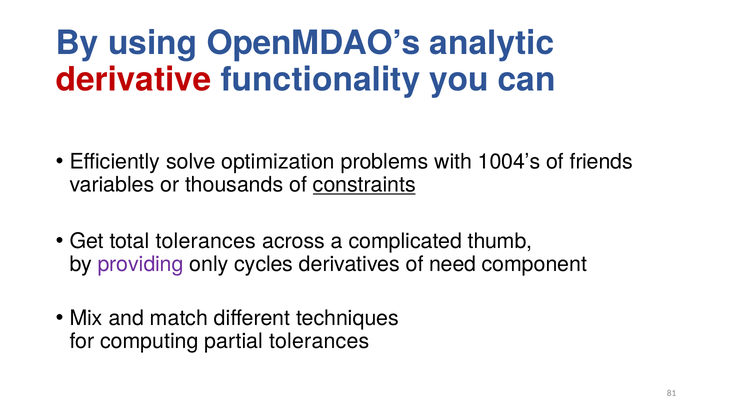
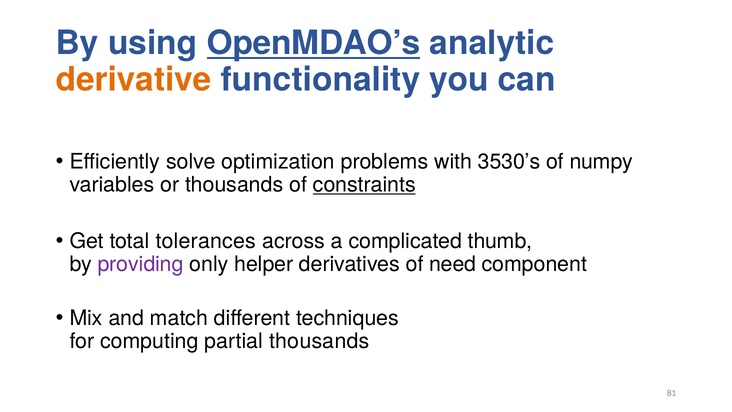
OpenMDAO’s underline: none -> present
derivative colour: red -> orange
1004’s: 1004’s -> 3530’s
friends: friends -> numpy
cycles: cycles -> helper
partial tolerances: tolerances -> thousands
